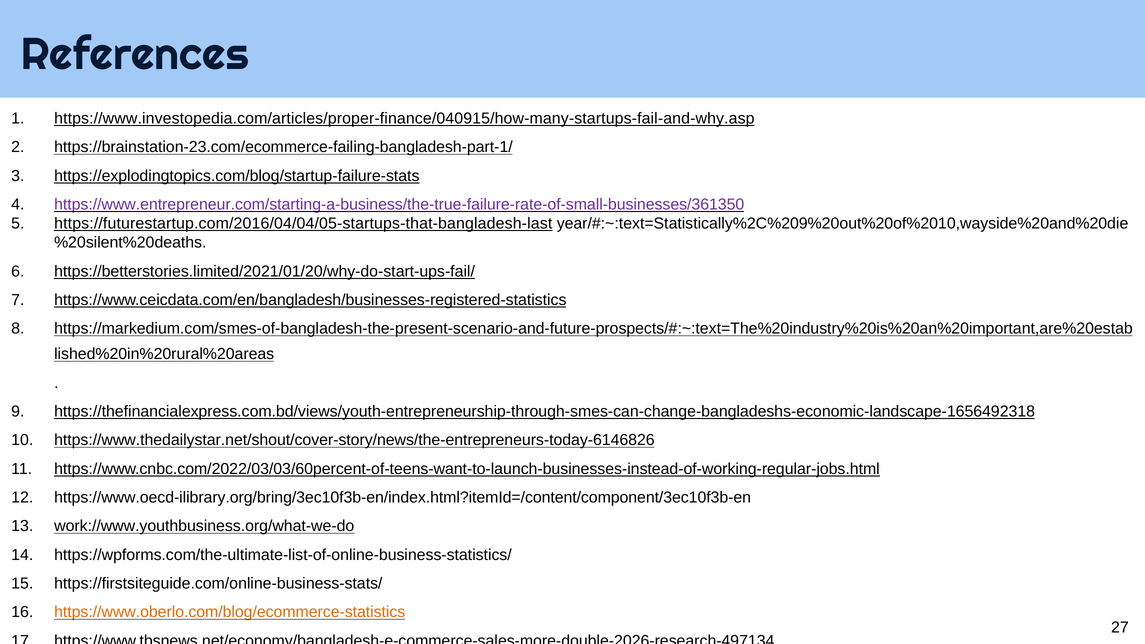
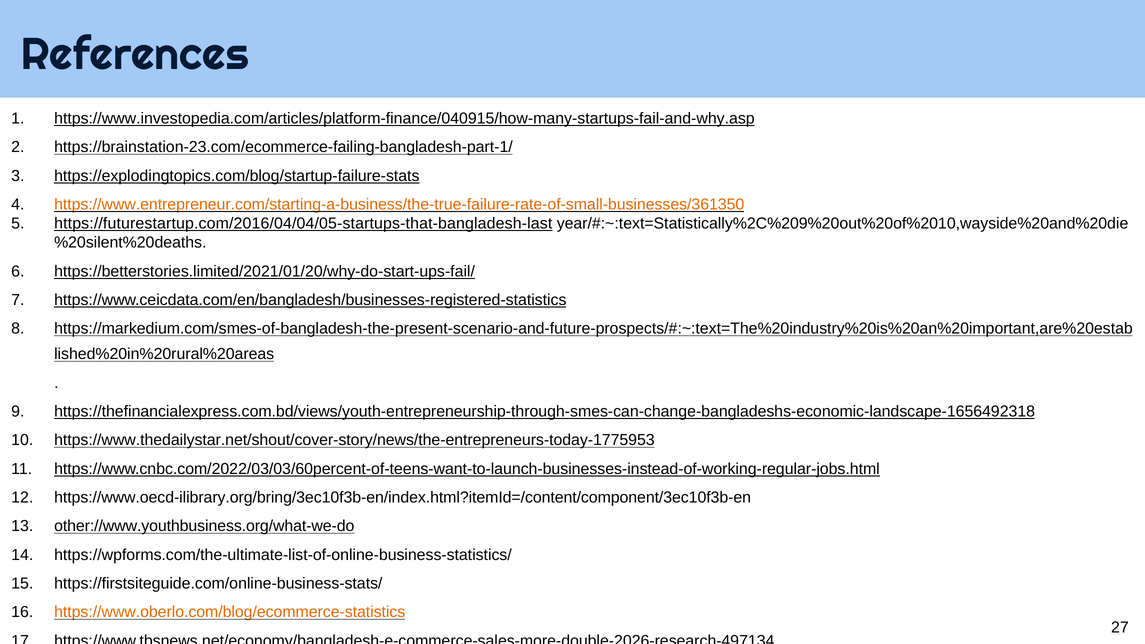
https://www.investopedia.com/articles/proper-finance/040915/how-many-startups-fail-and-why.asp: https://www.investopedia.com/articles/proper-finance/040915/how-many-startups-fail-and-why.asp -> https://www.investopedia.com/articles/platform-finance/040915/how-many-startups-fail-and-why.asp
https://www.entrepreneur.com/starting-a-business/the-true-failure-rate-of-small-businesses/361350 colour: purple -> orange
https://www.thedailystar.net/shout/cover-story/news/the-entrepreneurs-today-6146826: https://www.thedailystar.net/shout/cover-story/news/the-entrepreneurs-today-6146826 -> https://www.thedailystar.net/shout/cover-story/news/the-entrepreneurs-today-1775953
work://www.youthbusiness.org/what-we-do: work://www.youthbusiness.org/what-we-do -> other://www.youthbusiness.org/what-we-do
